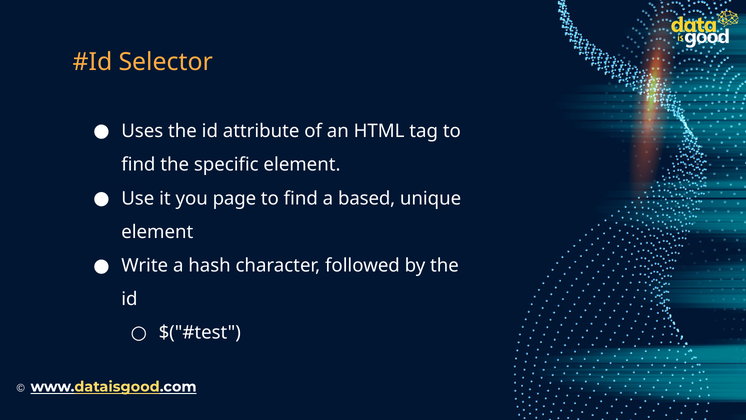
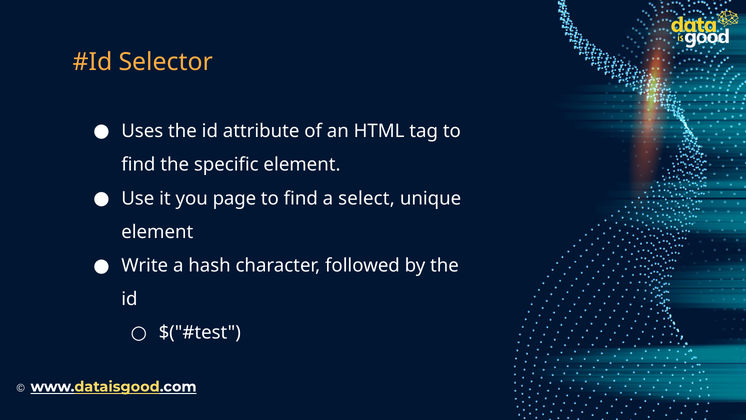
based: based -> select
